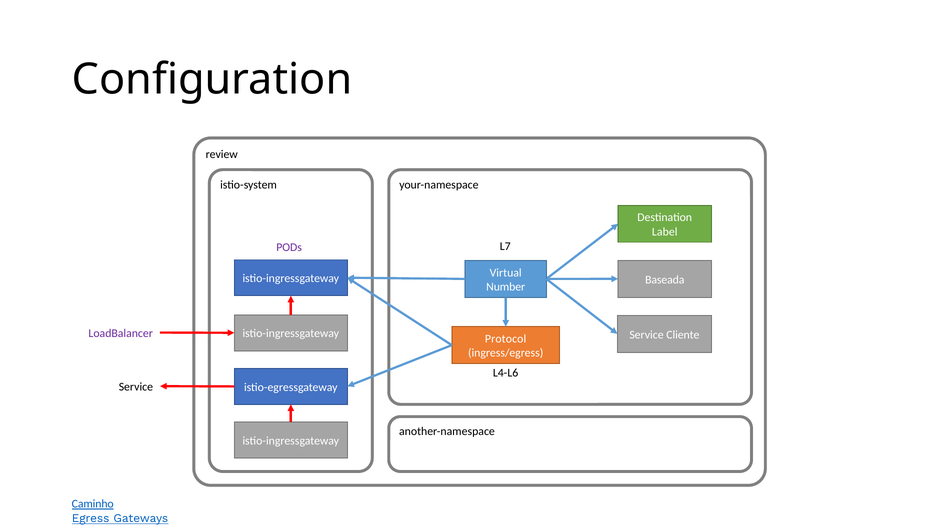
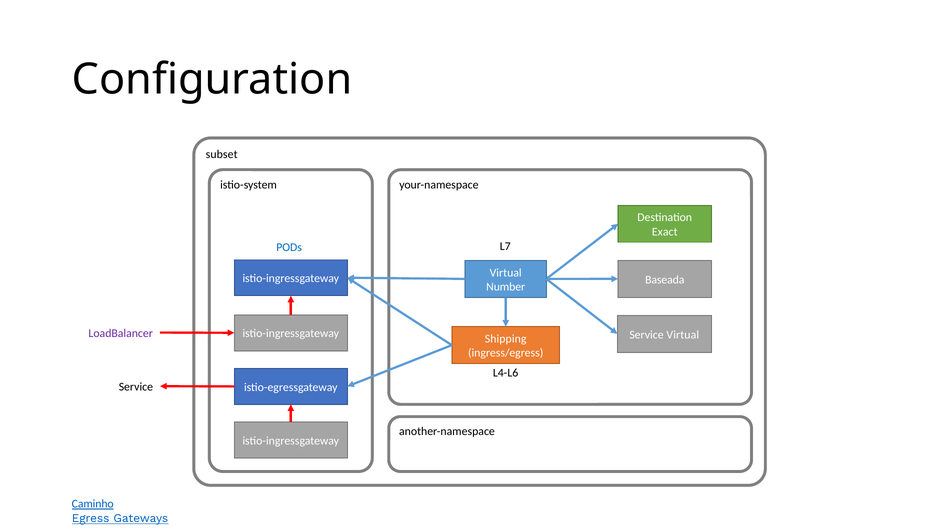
review: review -> subset
Label: Label -> Exact
PODs colour: purple -> blue
Service Cliente: Cliente -> Virtual
Protocol: Protocol -> Shipping
